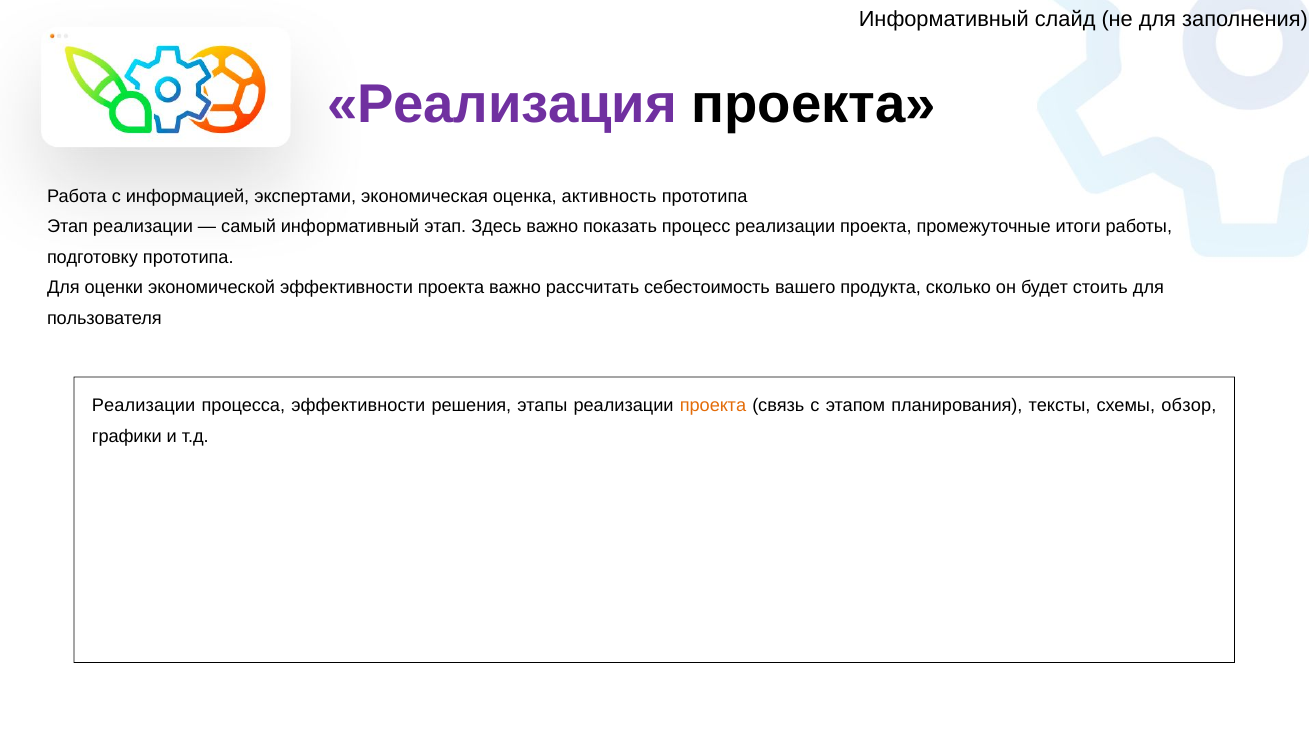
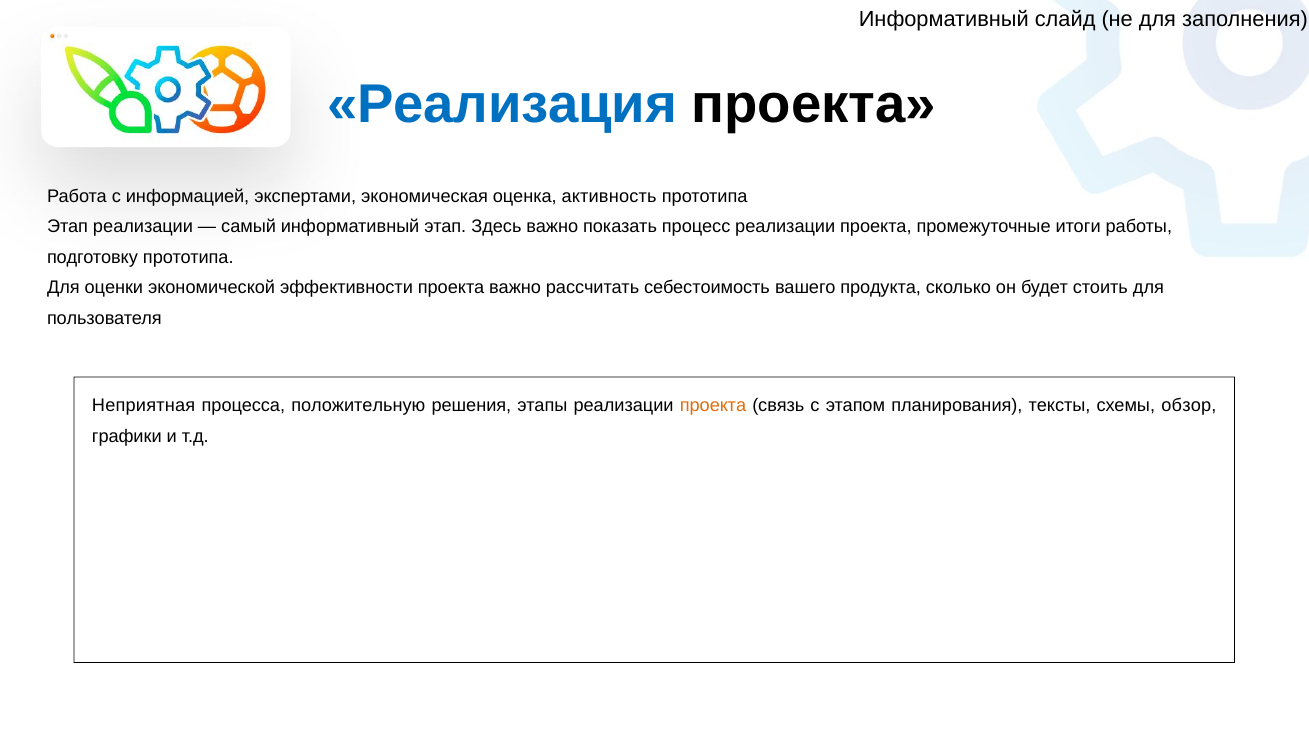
Реализация colour: purple -> blue
Реализации at (144, 406): Реализации -> Неприятная
процесса эффективности: эффективности -> положительную
